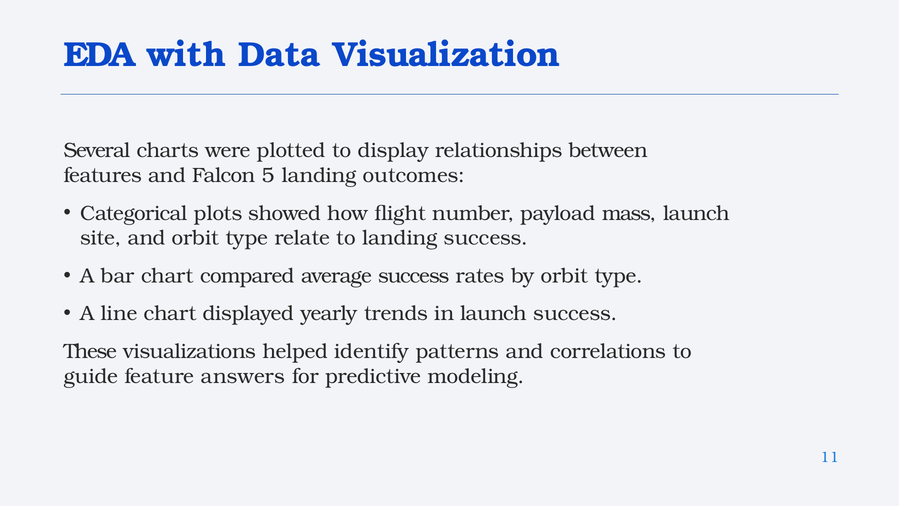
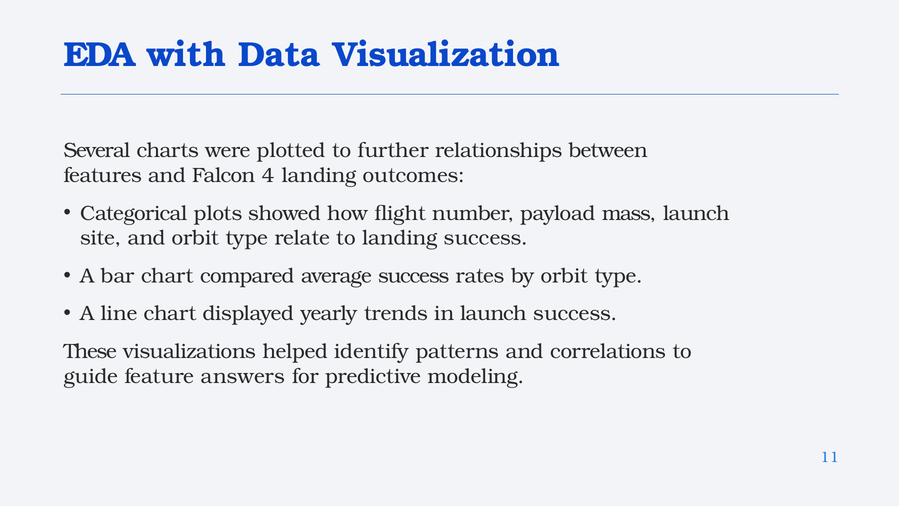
display: display -> further
5: 5 -> 4
